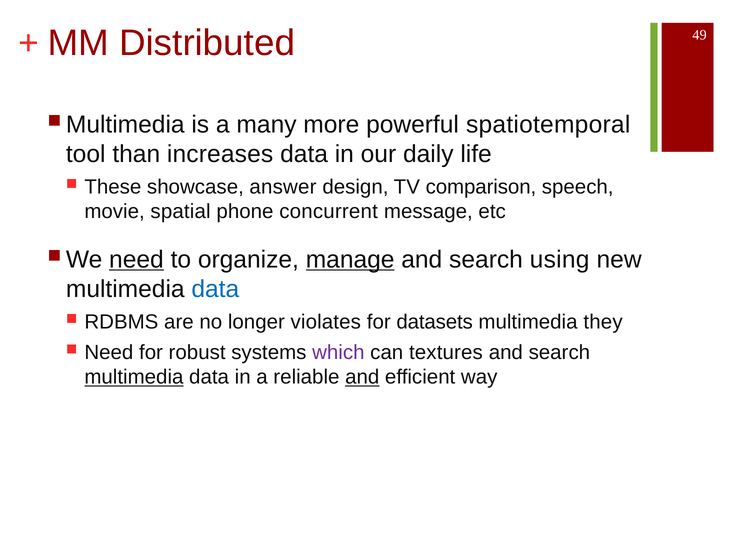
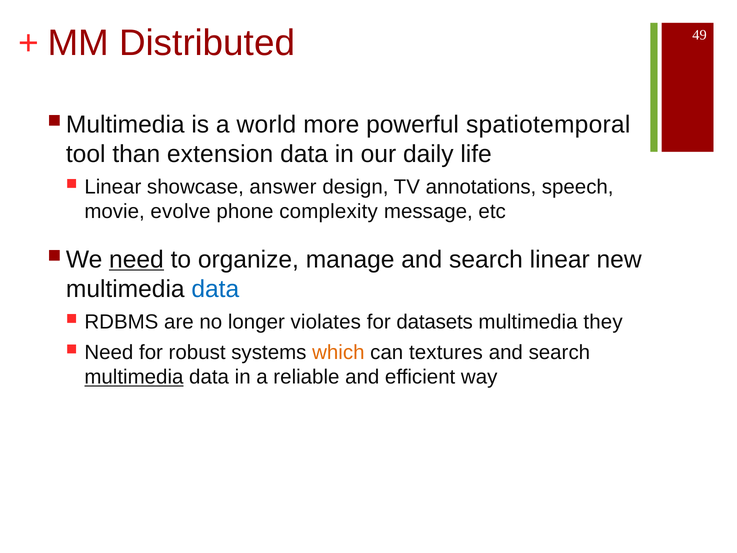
many: many -> world
increases: increases -> extension
These at (113, 187): These -> Linear
comparison: comparison -> annotations
spatial: spatial -> evolve
concurrent: concurrent -> complexity
manage underline: present -> none
search using: using -> linear
which colour: purple -> orange
and at (362, 377) underline: present -> none
